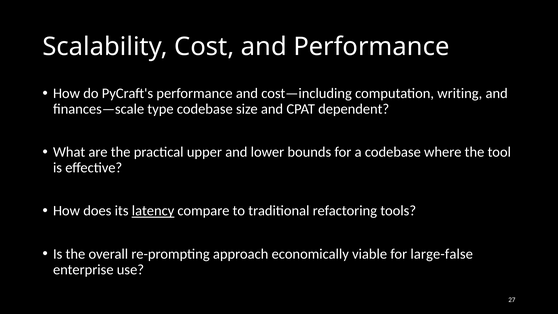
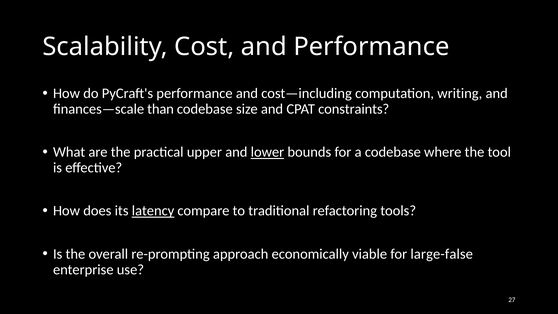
type: type -> than
dependent: dependent -> constraints
lower underline: none -> present
